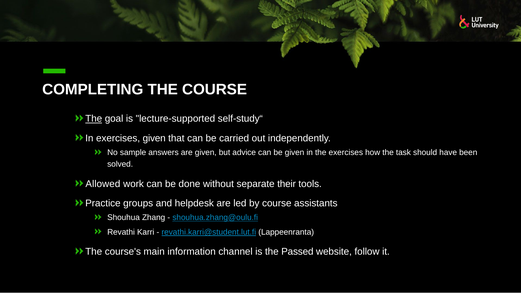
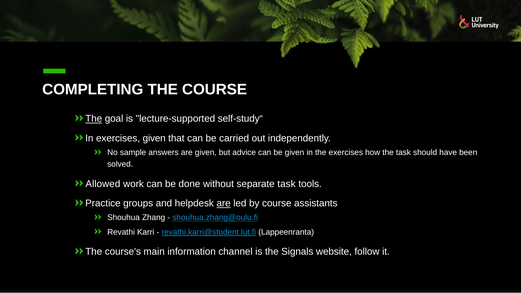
separate their: their -> task
are at (224, 203) underline: none -> present
Passed: Passed -> Signals
